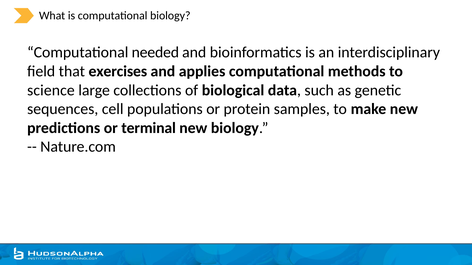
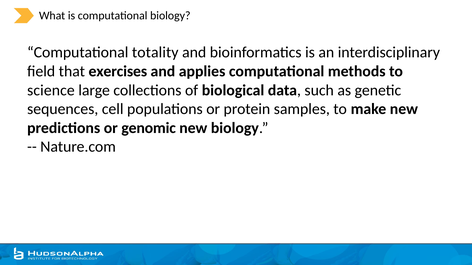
needed: needed -> totality
terminal: terminal -> genomic
